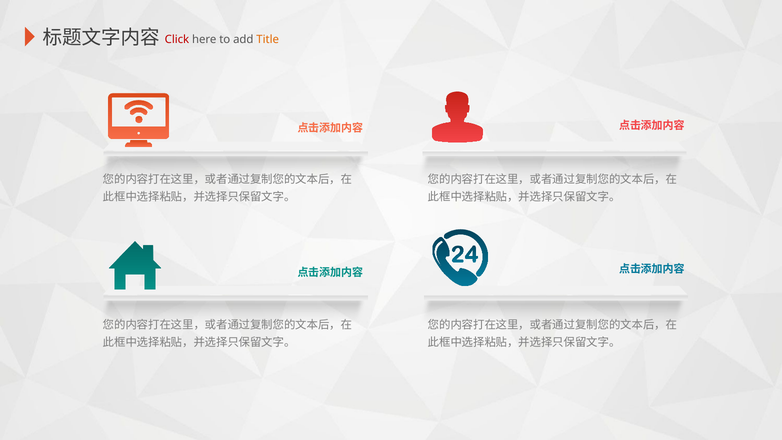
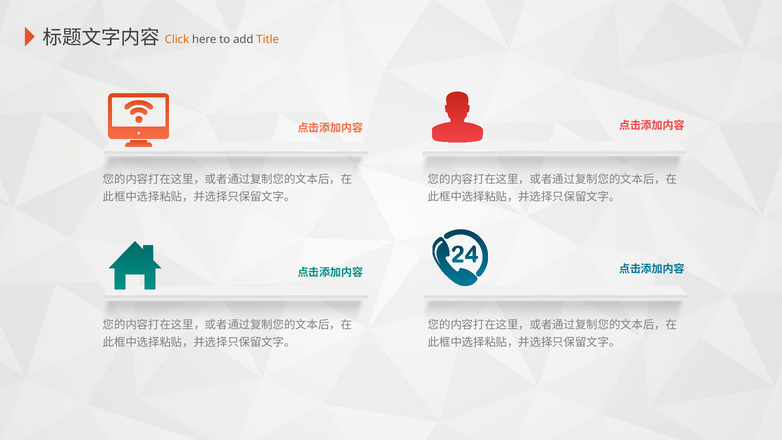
Click colour: red -> orange
